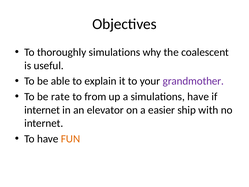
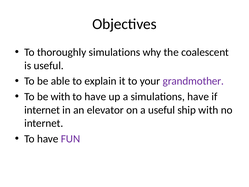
be rate: rate -> with
from at (95, 97): from -> have
a easier: easier -> useful
FUN colour: orange -> purple
